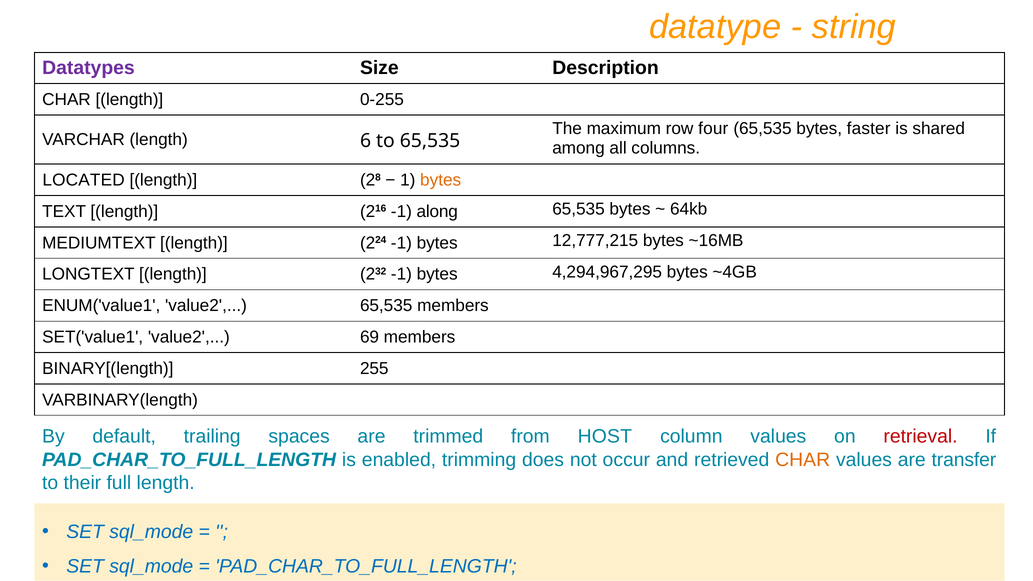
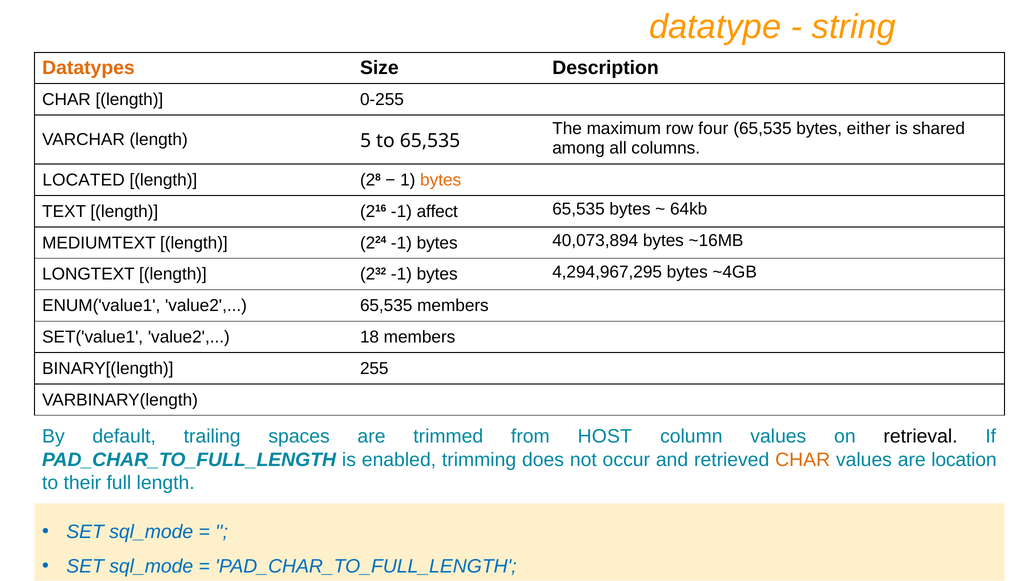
Datatypes colour: purple -> orange
faster: faster -> either
6: 6 -> 5
along: along -> affect
12,777,215: 12,777,215 -> 40,073,894
69: 69 -> 18
retrieval colour: red -> black
transfer: transfer -> location
